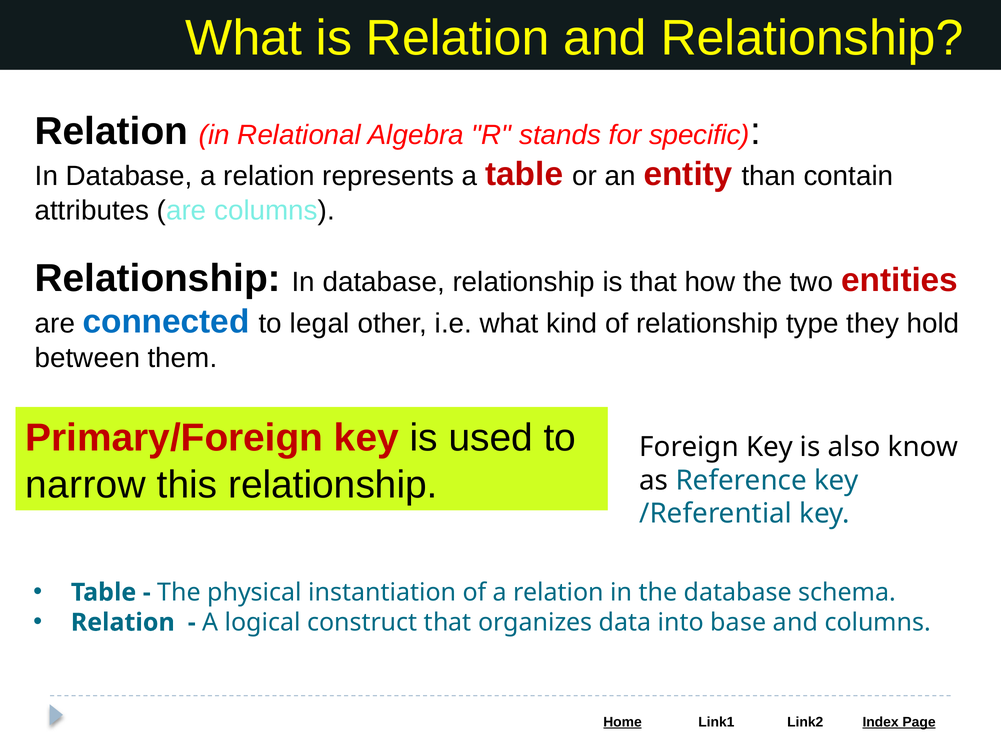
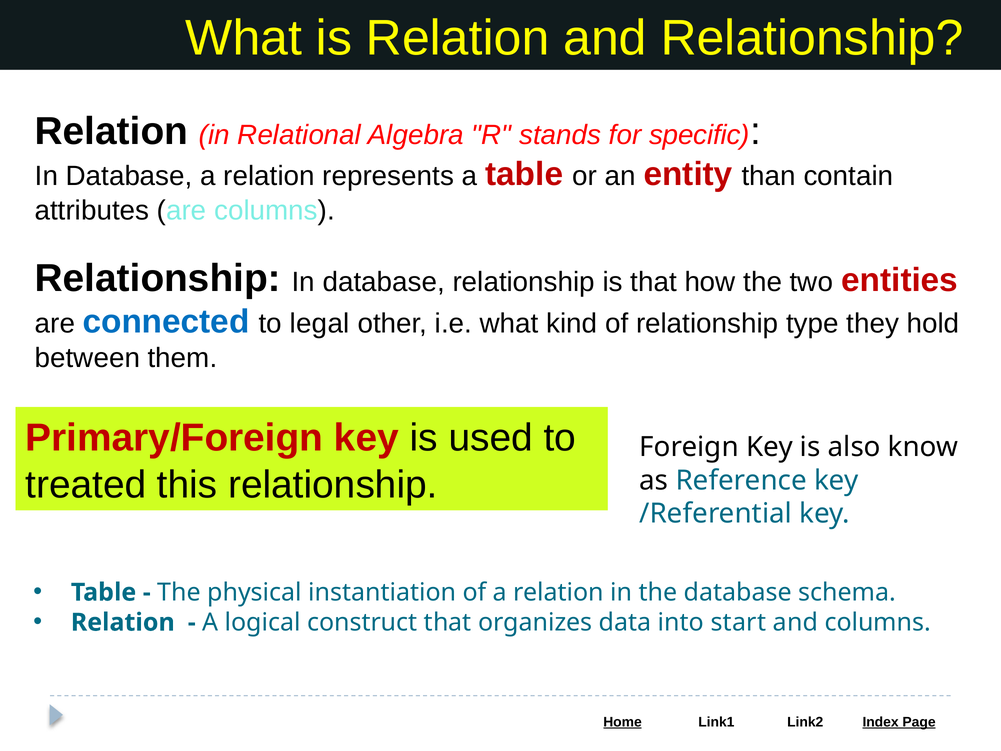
narrow: narrow -> treated
base: base -> start
